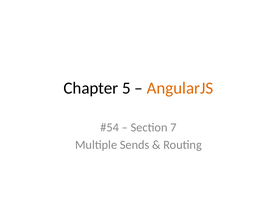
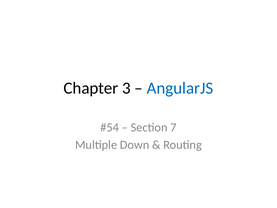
5: 5 -> 3
AngularJS colour: orange -> blue
Sends: Sends -> Down
